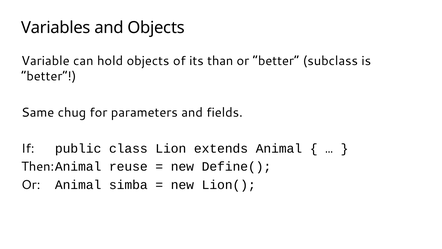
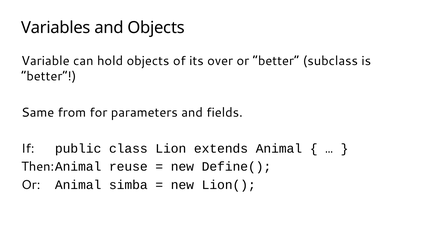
than: than -> over
chug: chug -> from
